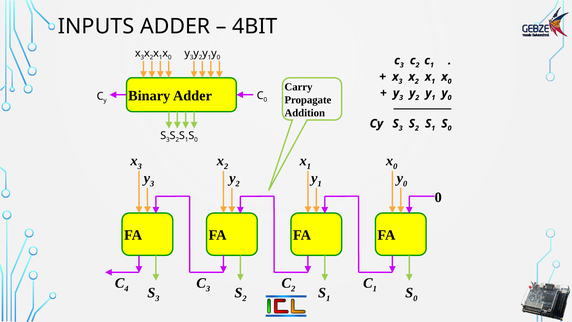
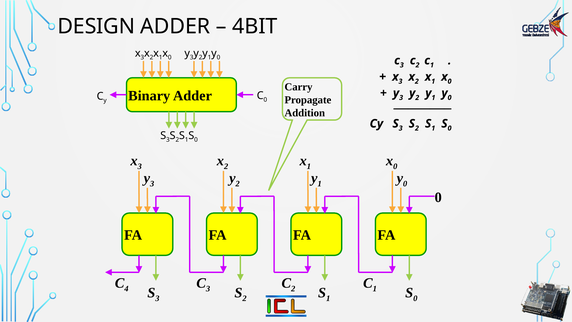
INPUTS: INPUTS -> DESIGN
